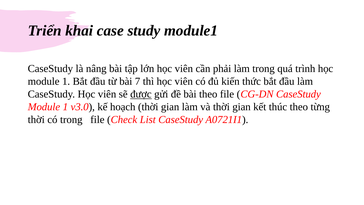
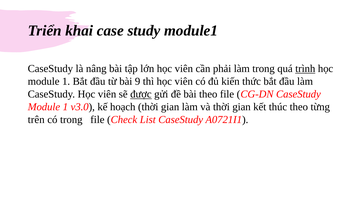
trình underline: none -> present
7: 7 -> 9
thời at (36, 120): thời -> trên
